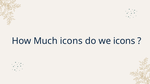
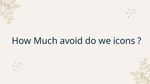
Much icons: icons -> avoid
